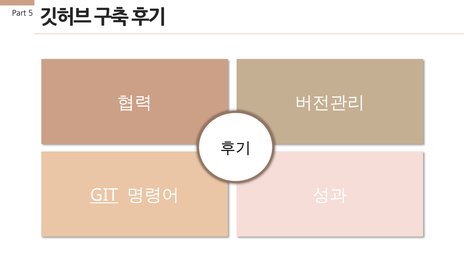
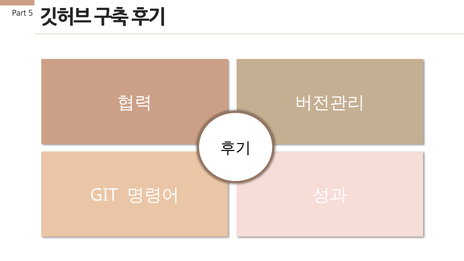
GIT underline: present -> none
